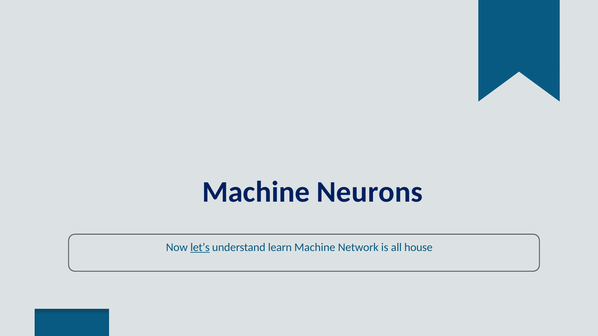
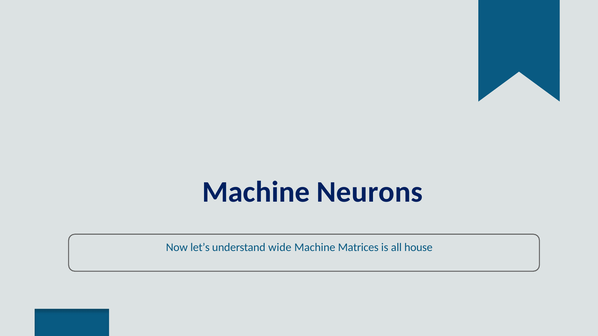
let’s underline: present -> none
learn: learn -> wide
Network: Network -> Matrices
